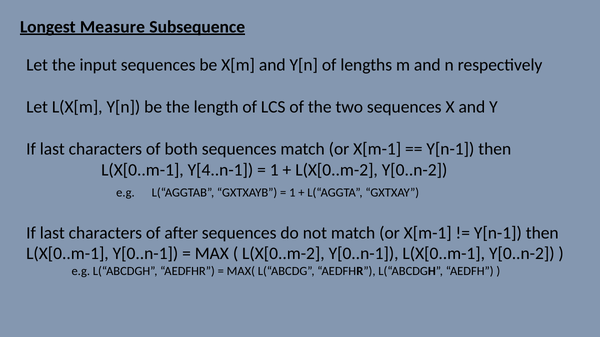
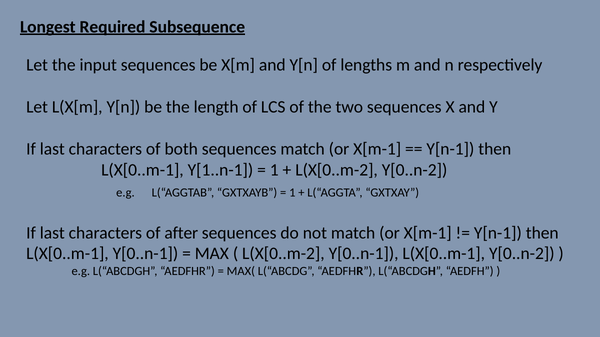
Measure: Measure -> Required
Y[4..n-1: Y[4..n-1 -> Y[1..n-1
